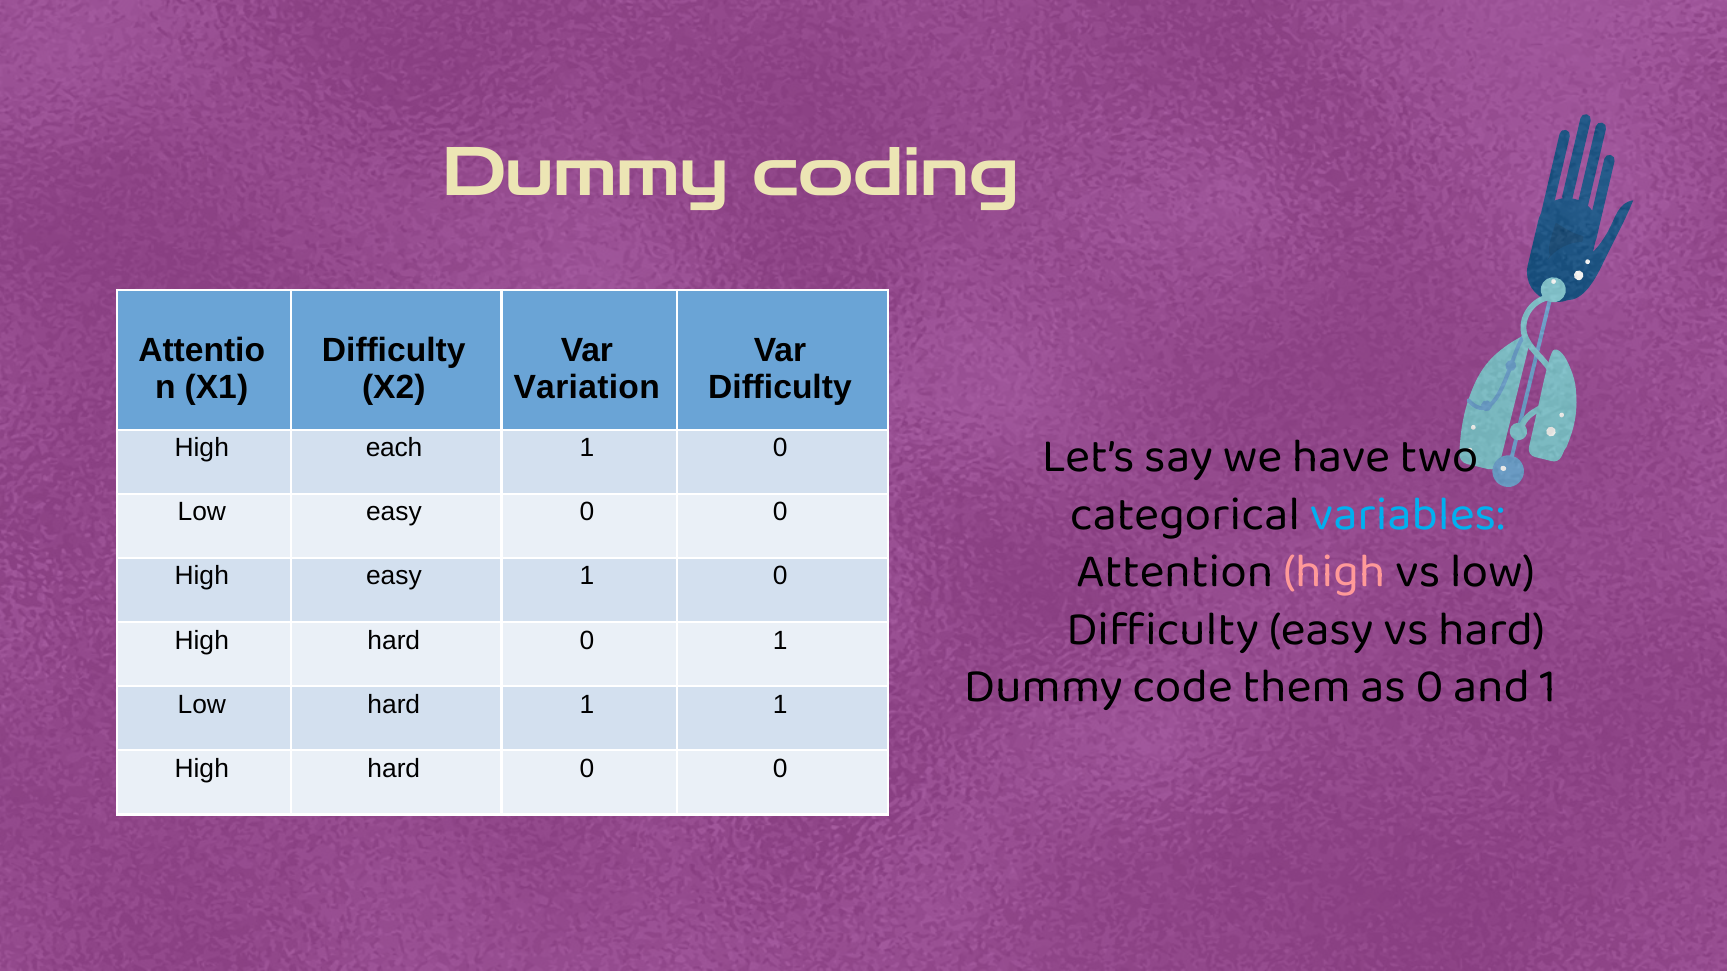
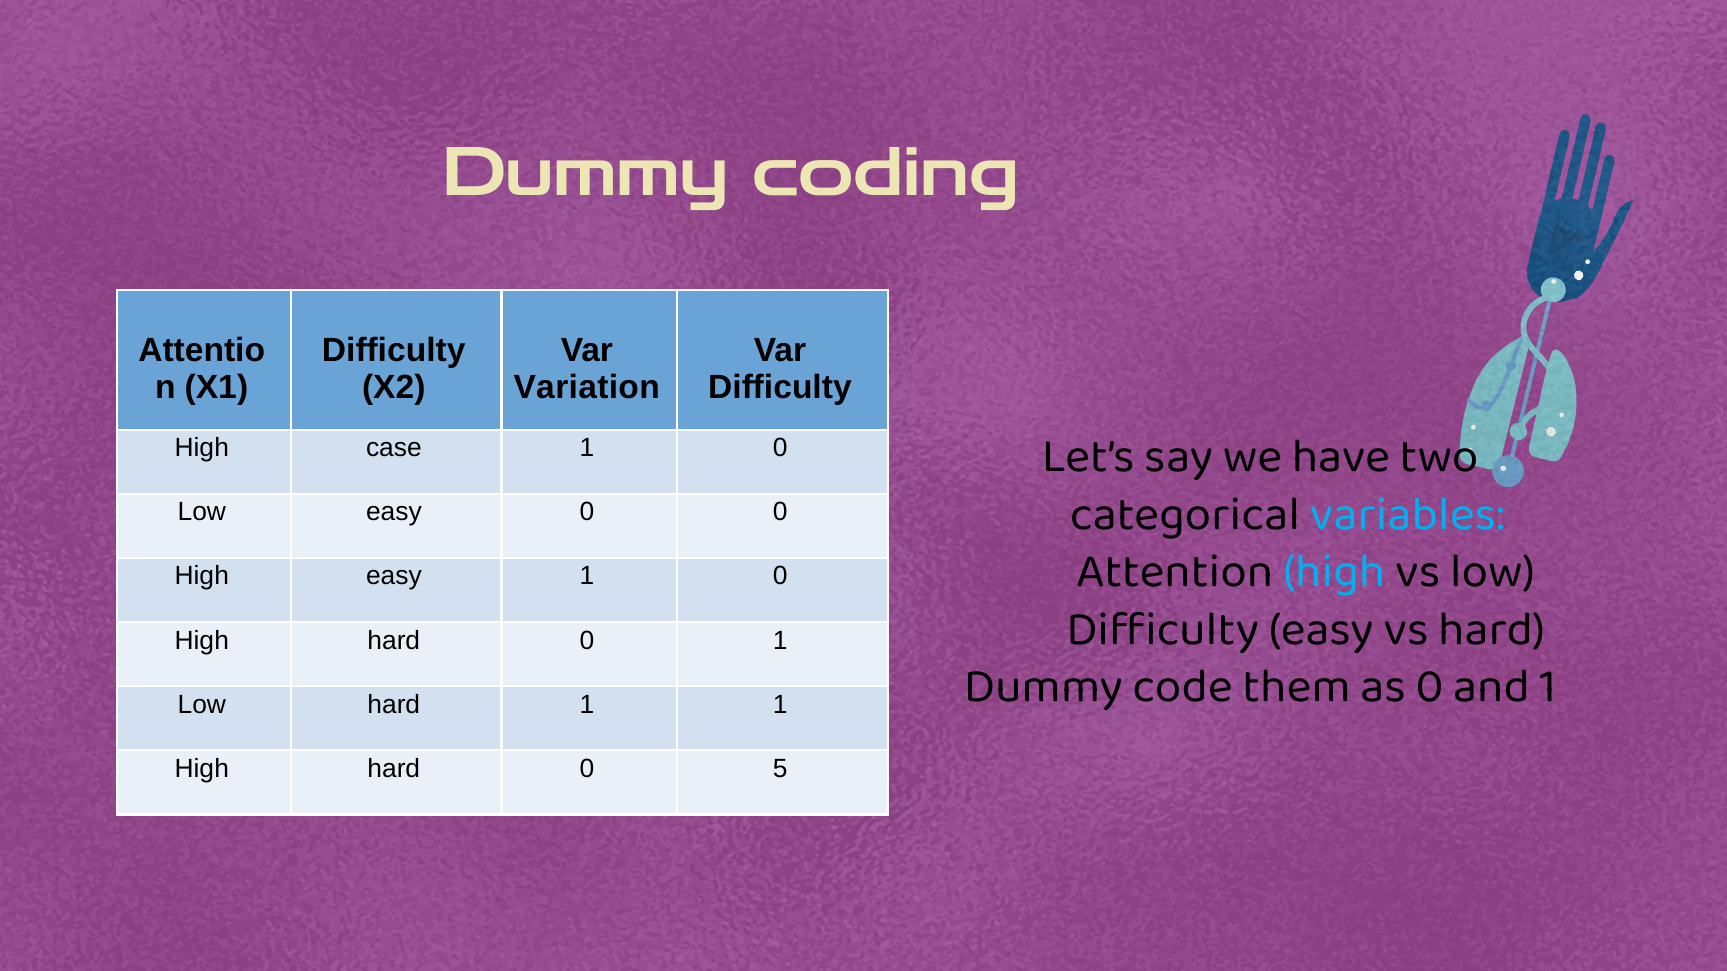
each: each -> case
high at (1334, 571) colour: pink -> light blue
hard 0 0: 0 -> 5
